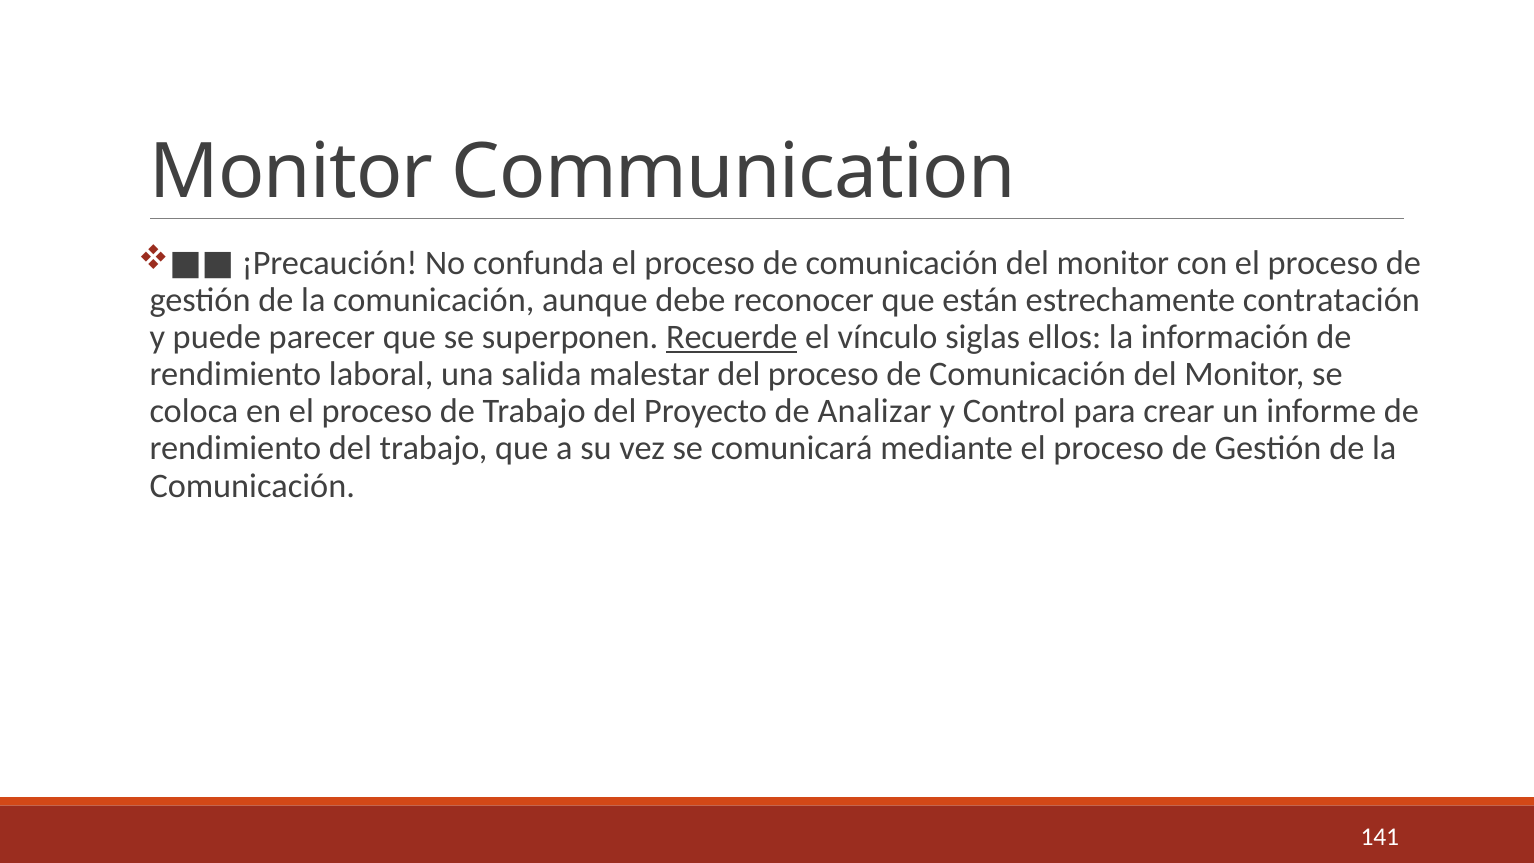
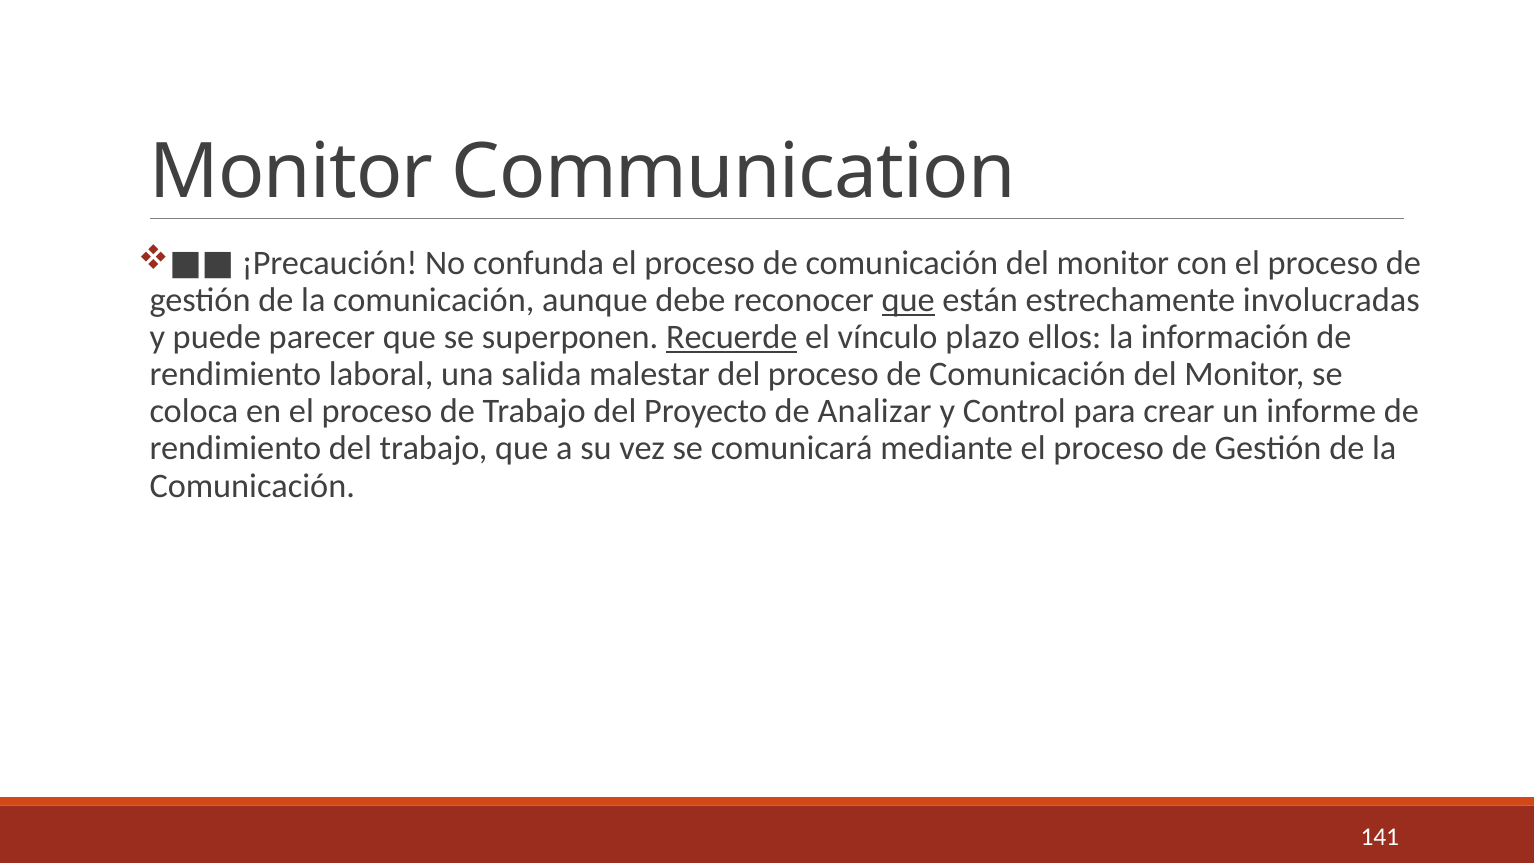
que at (908, 300) underline: none -> present
contratación: contratación -> involucradas
siglas: siglas -> plazo
